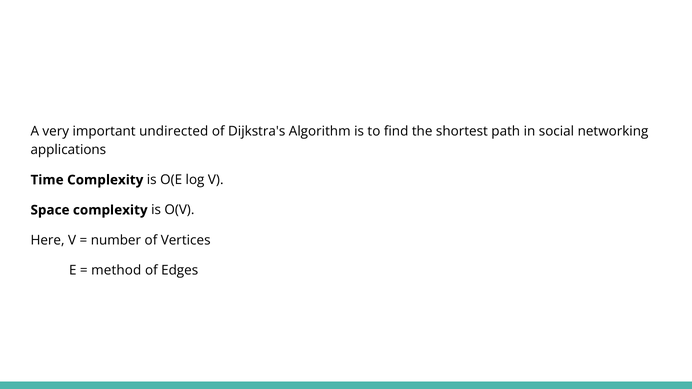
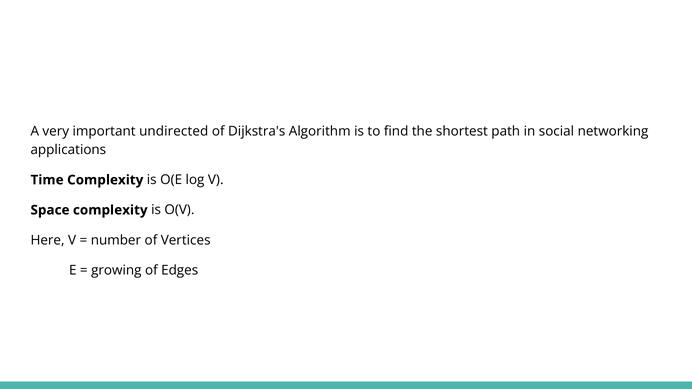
method: method -> growing
